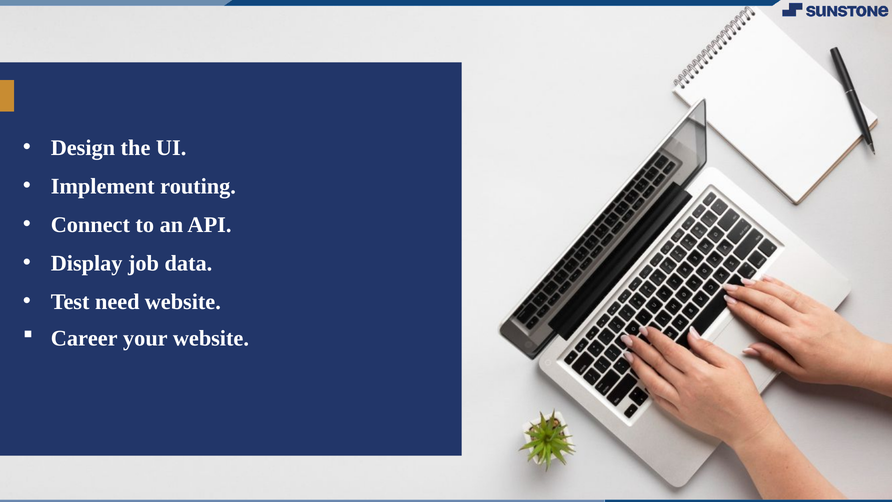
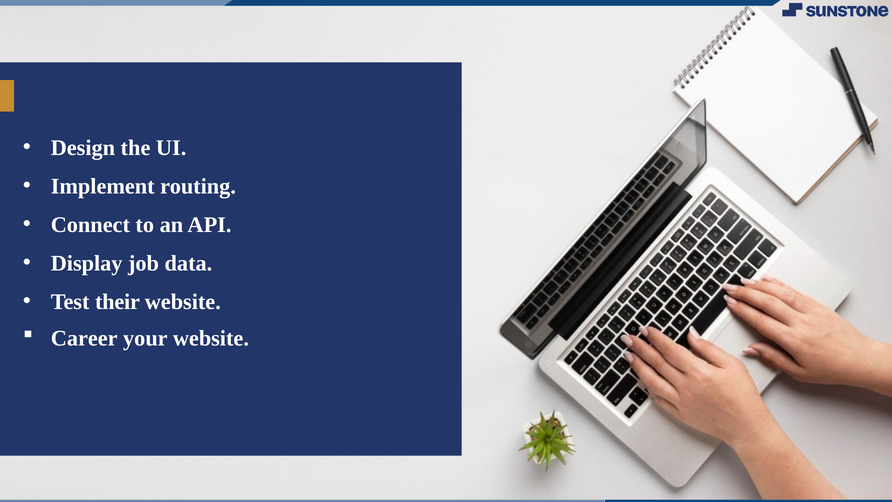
need: need -> their
